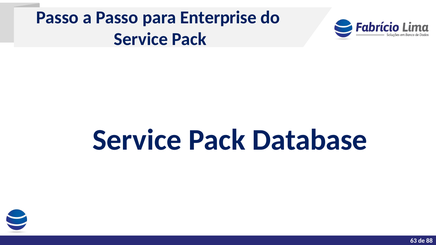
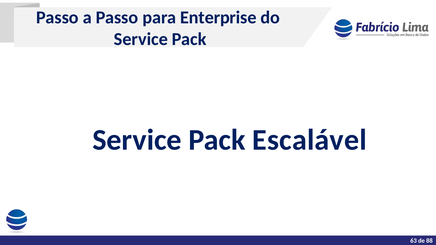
Database: Database -> Escalável
